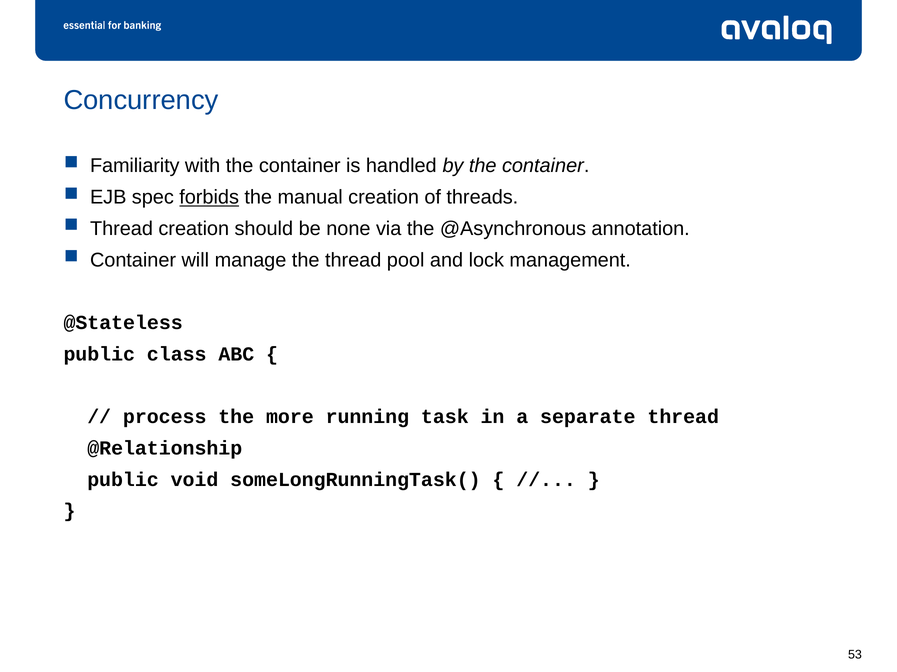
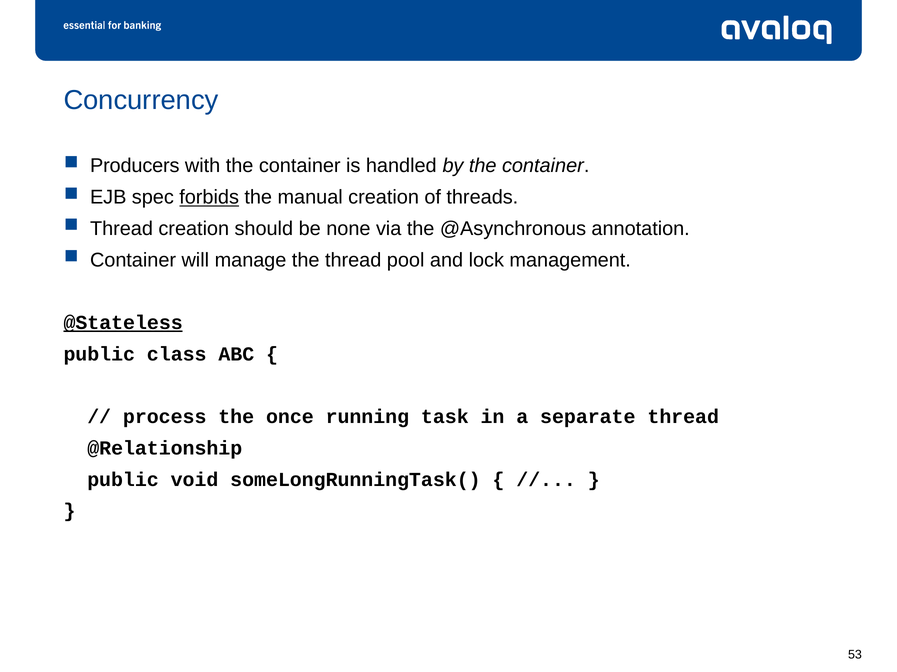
Familiarity: Familiarity -> Producers
@Stateless underline: none -> present
more: more -> once
